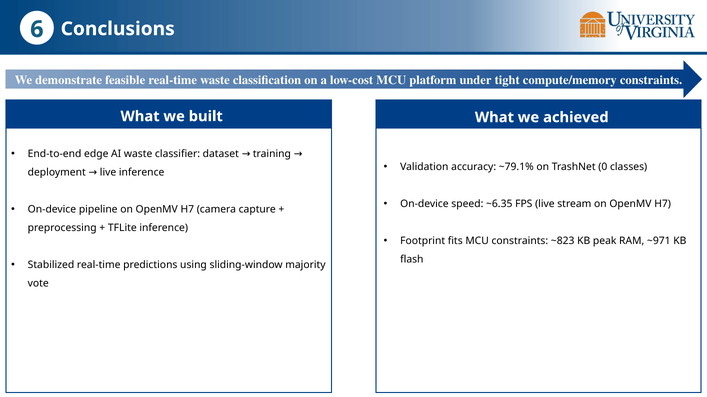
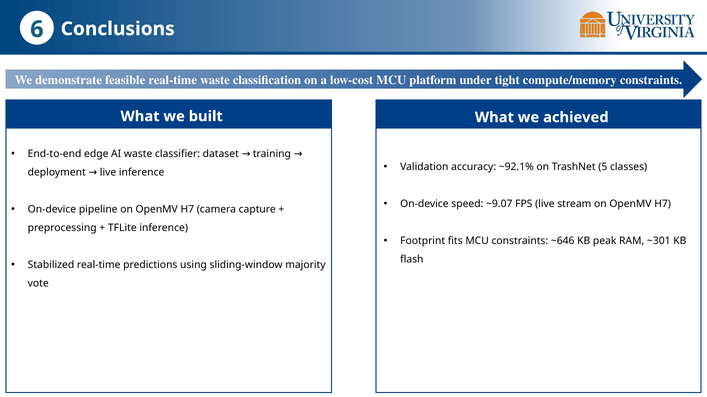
~79.1%: ~79.1% -> ~92.1%
0: 0 -> 5
~6.35: ~6.35 -> ~9.07
~823: ~823 -> ~646
~971: ~971 -> ~301
